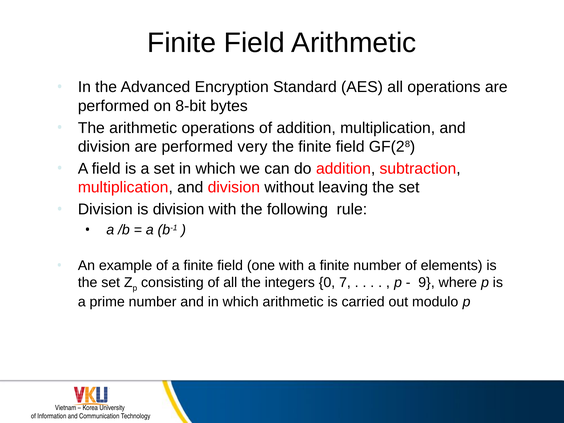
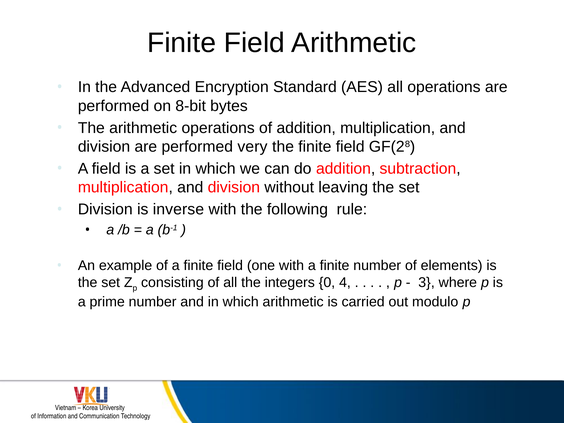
is division: division -> inverse
7: 7 -> 4
9: 9 -> 3
